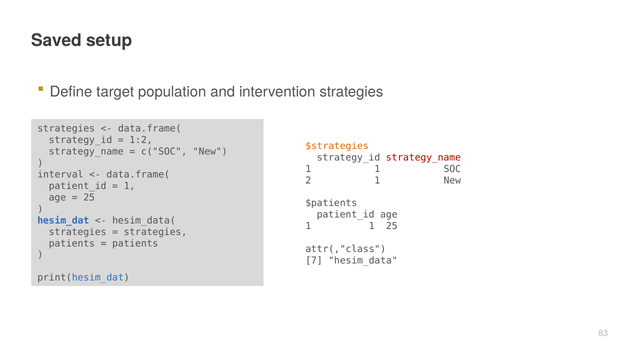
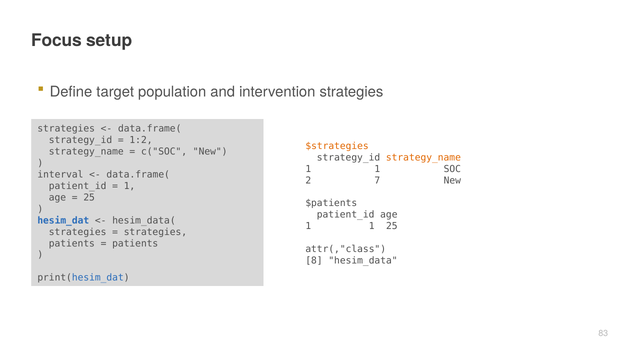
Saved: Saved -> Focus
strategy_name at (423, 157) colour: red -> orange
2 1: 1 -> 7
7: 7 -> 8
